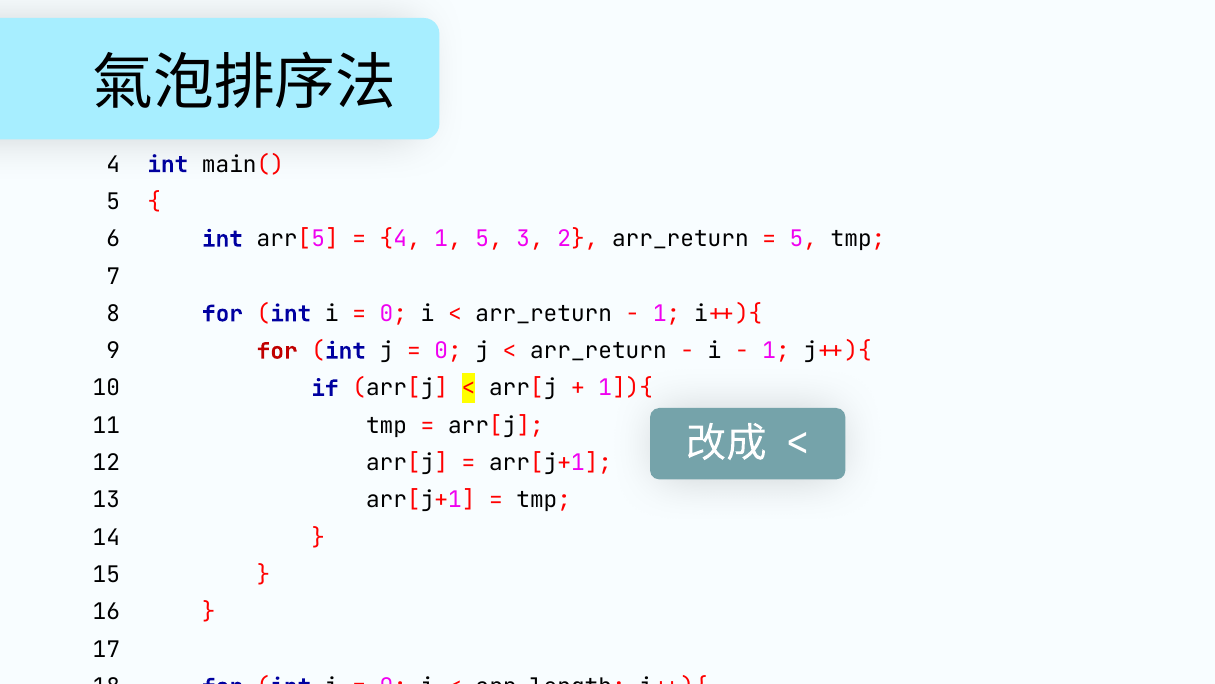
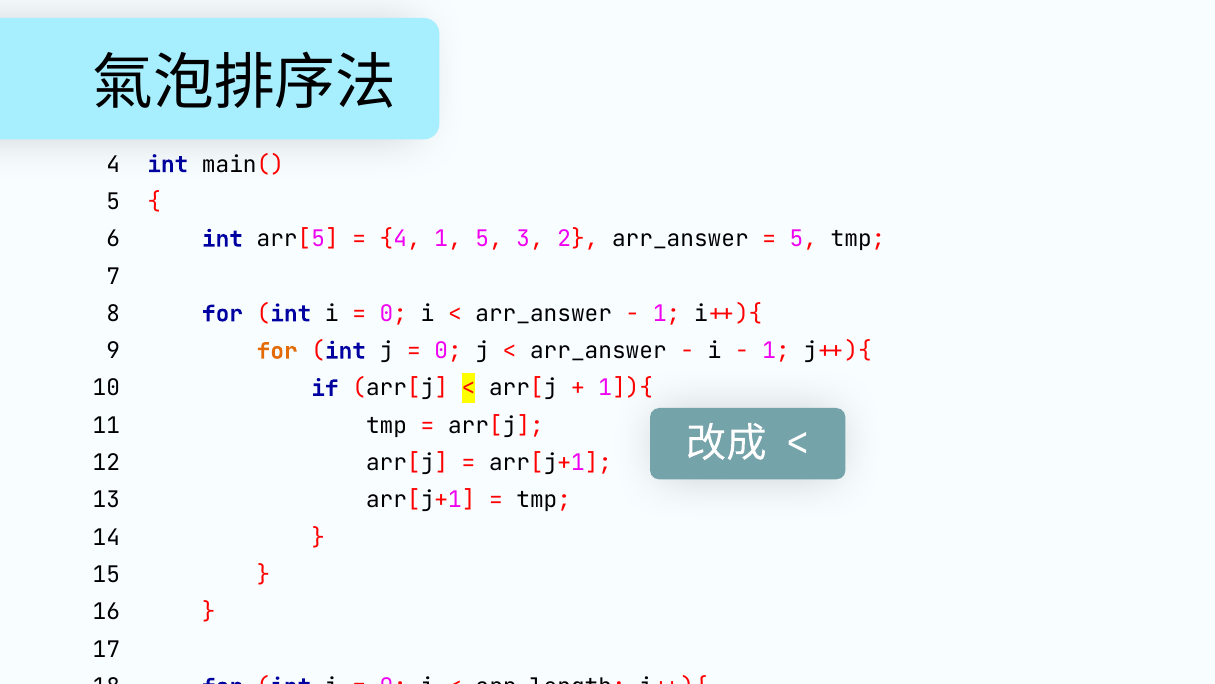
2 arr_return: arr_return -> arr_answer
arr_return at (544, 314): arr_return -> arr_answer
for at (277, 351) colour: red -> orange
arr_return at (598, 351): arr_return -> arr_answer
